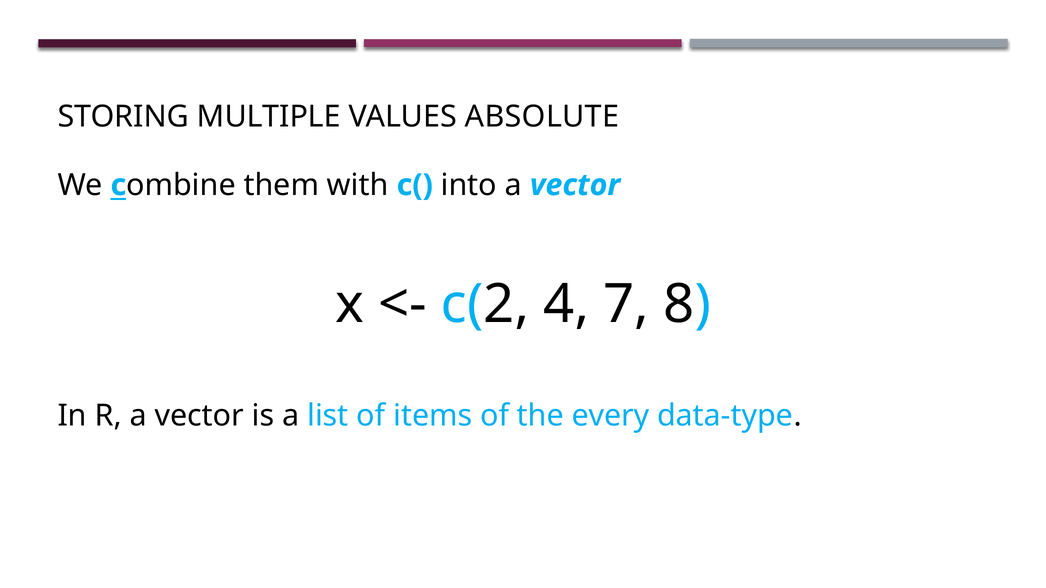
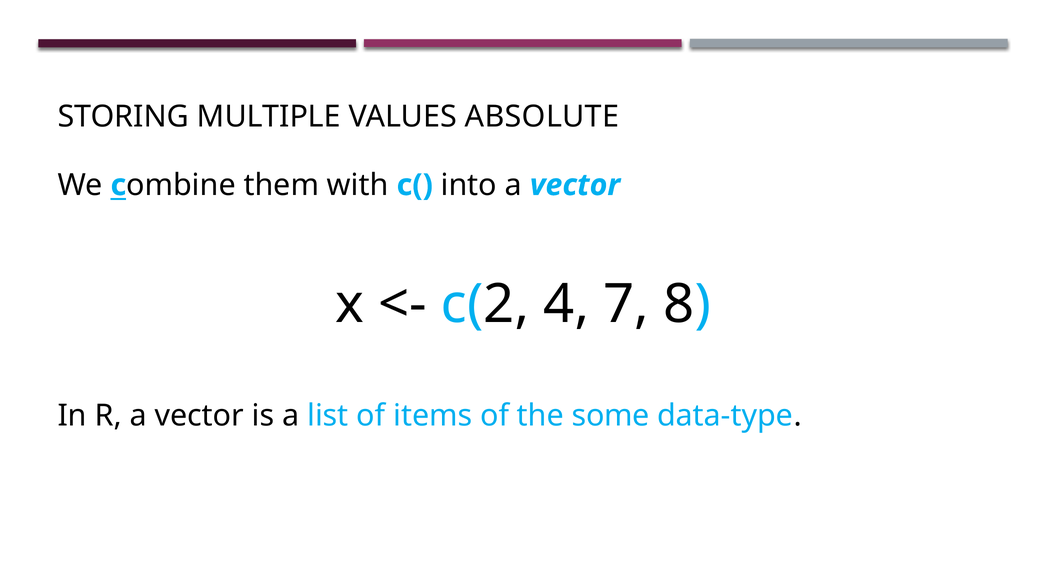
every: every -> some
